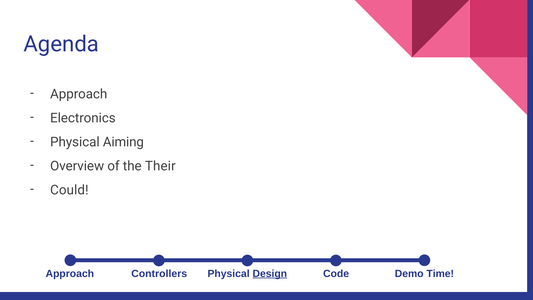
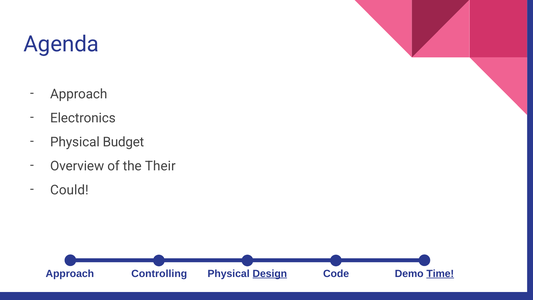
Aiming: Aiming -> Budget
Controllers: Controllers -> Controlling
Time underline: none -> present
